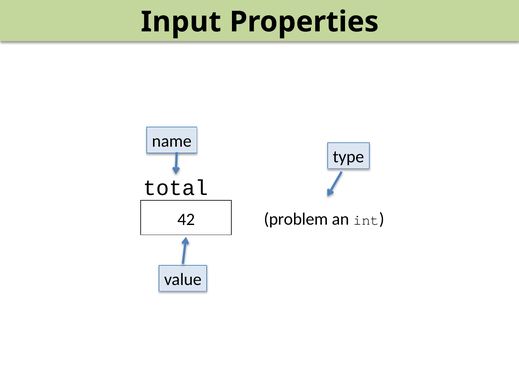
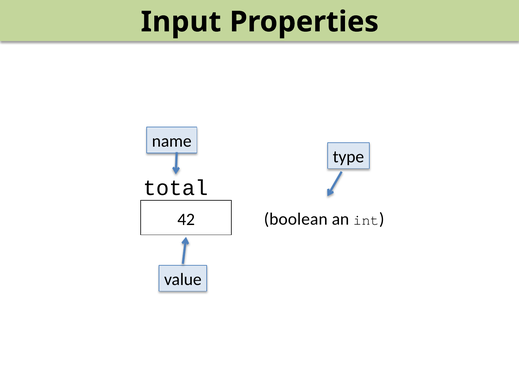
problem: problem -> boolean
